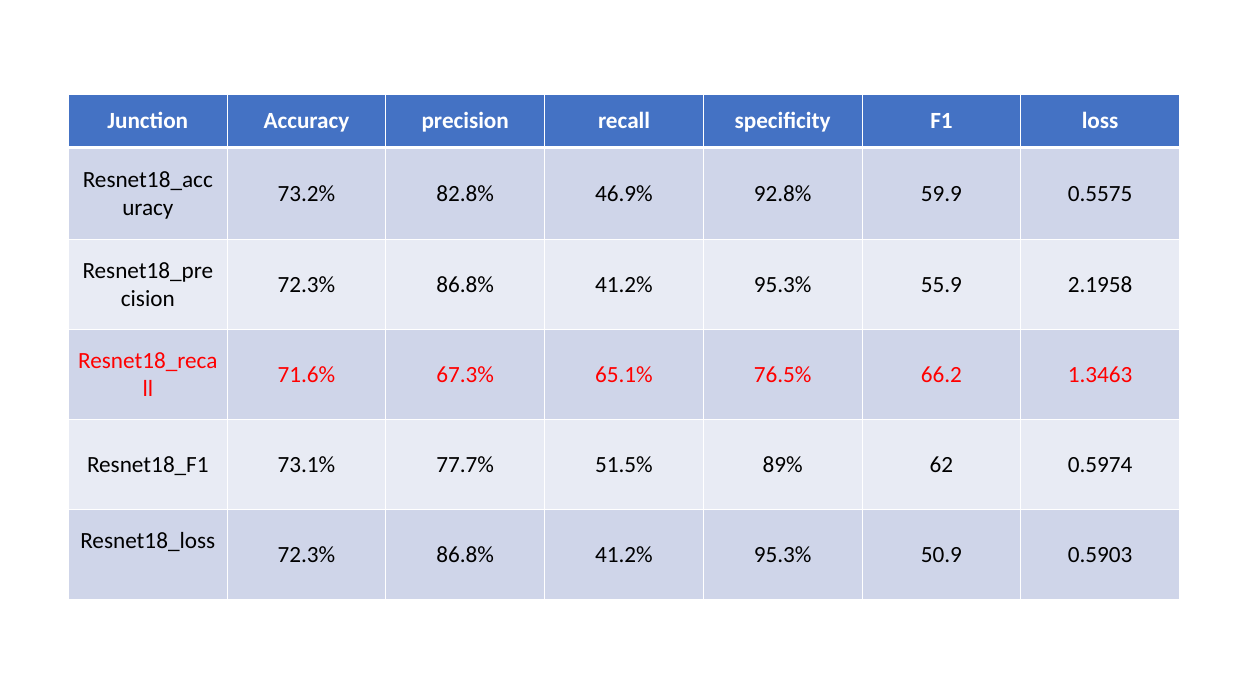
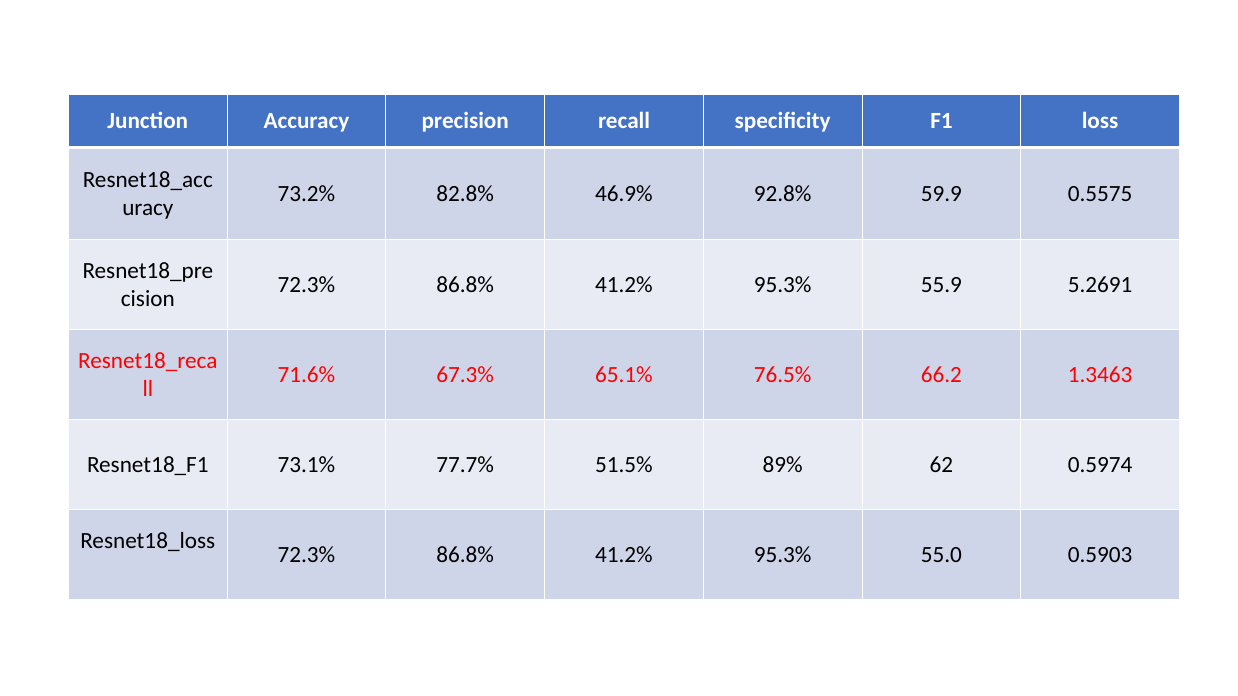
2.1958: 2.1958 -> 5.2691
50.9: 50.9 -> 55.0
